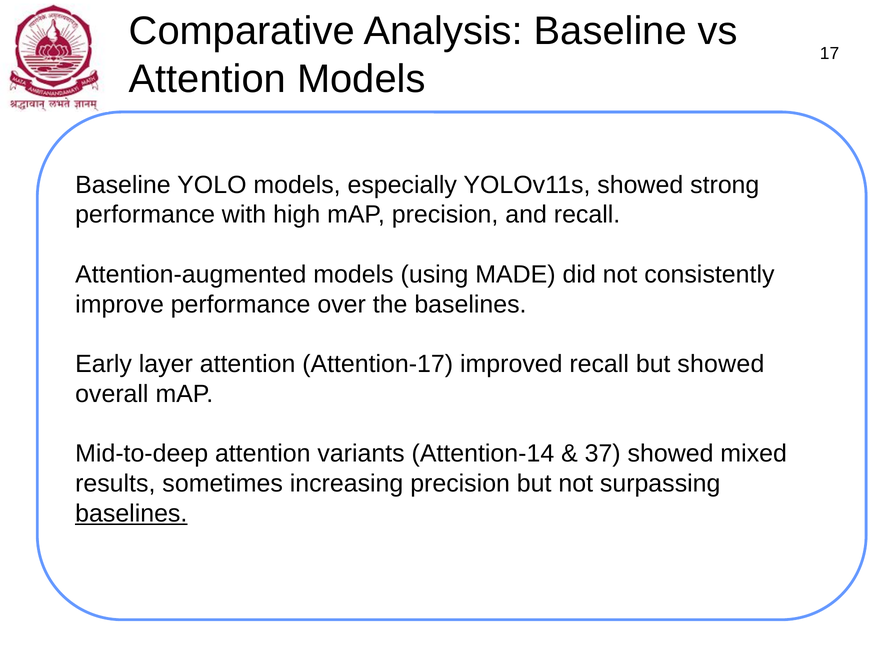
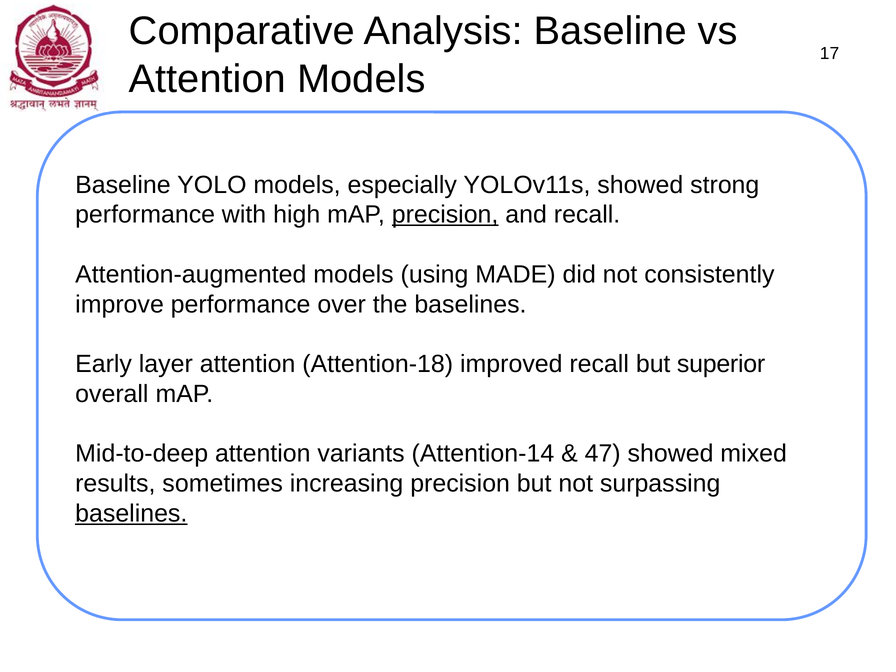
precision at (445, 215) underline: none -> present
Attention-17: Attention-17 -> Attention-18
but showed: showed -> superior
37: 37 -> 47
